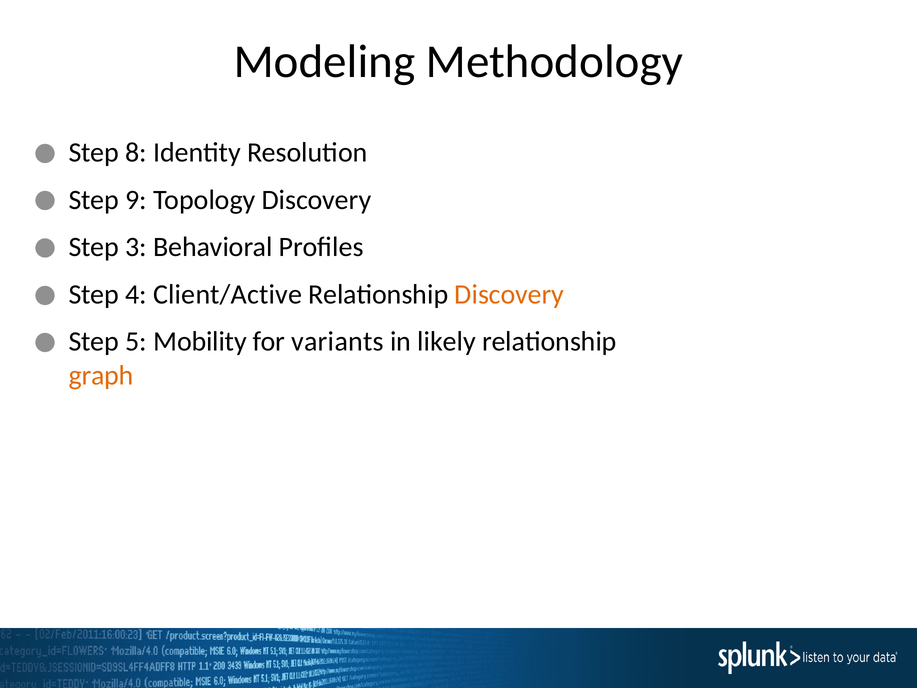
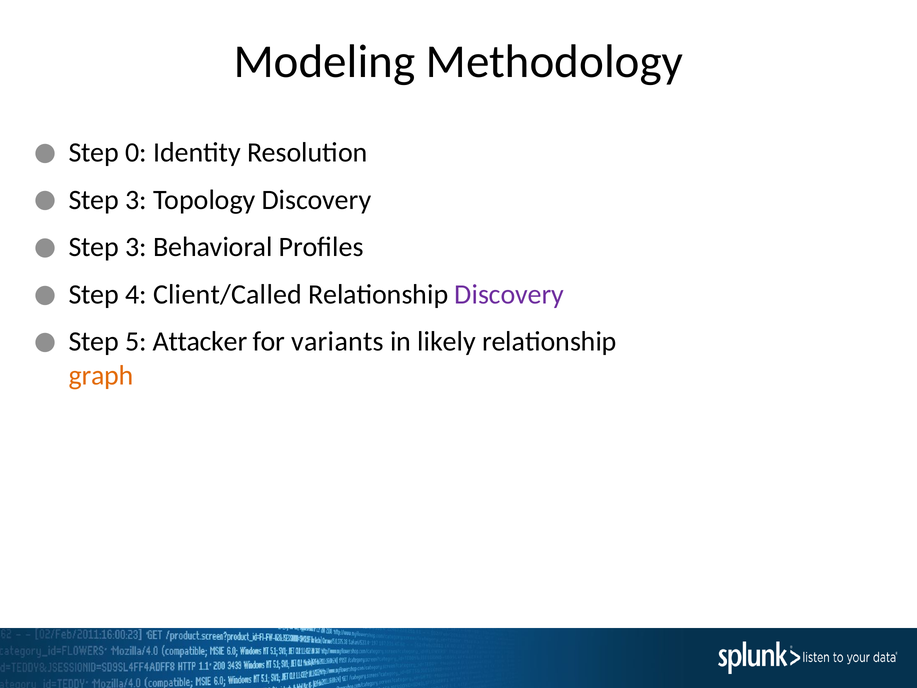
8: 8 -> 0
9 at (136, 200): 9 -> 3
Client/Active: Client/Active -> Client/Called
Discovery at (509, 294) colour: orange -> purple
Mobility: Mobility -> Attacker
